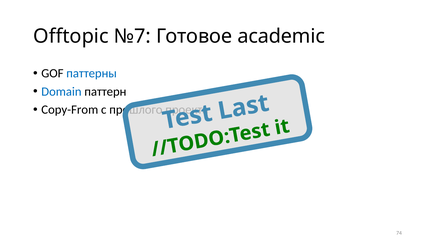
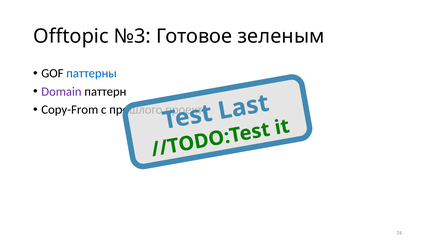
№7: №7 -> №3
academic: academic -> зеленым
Domain colour: blue -> purple
